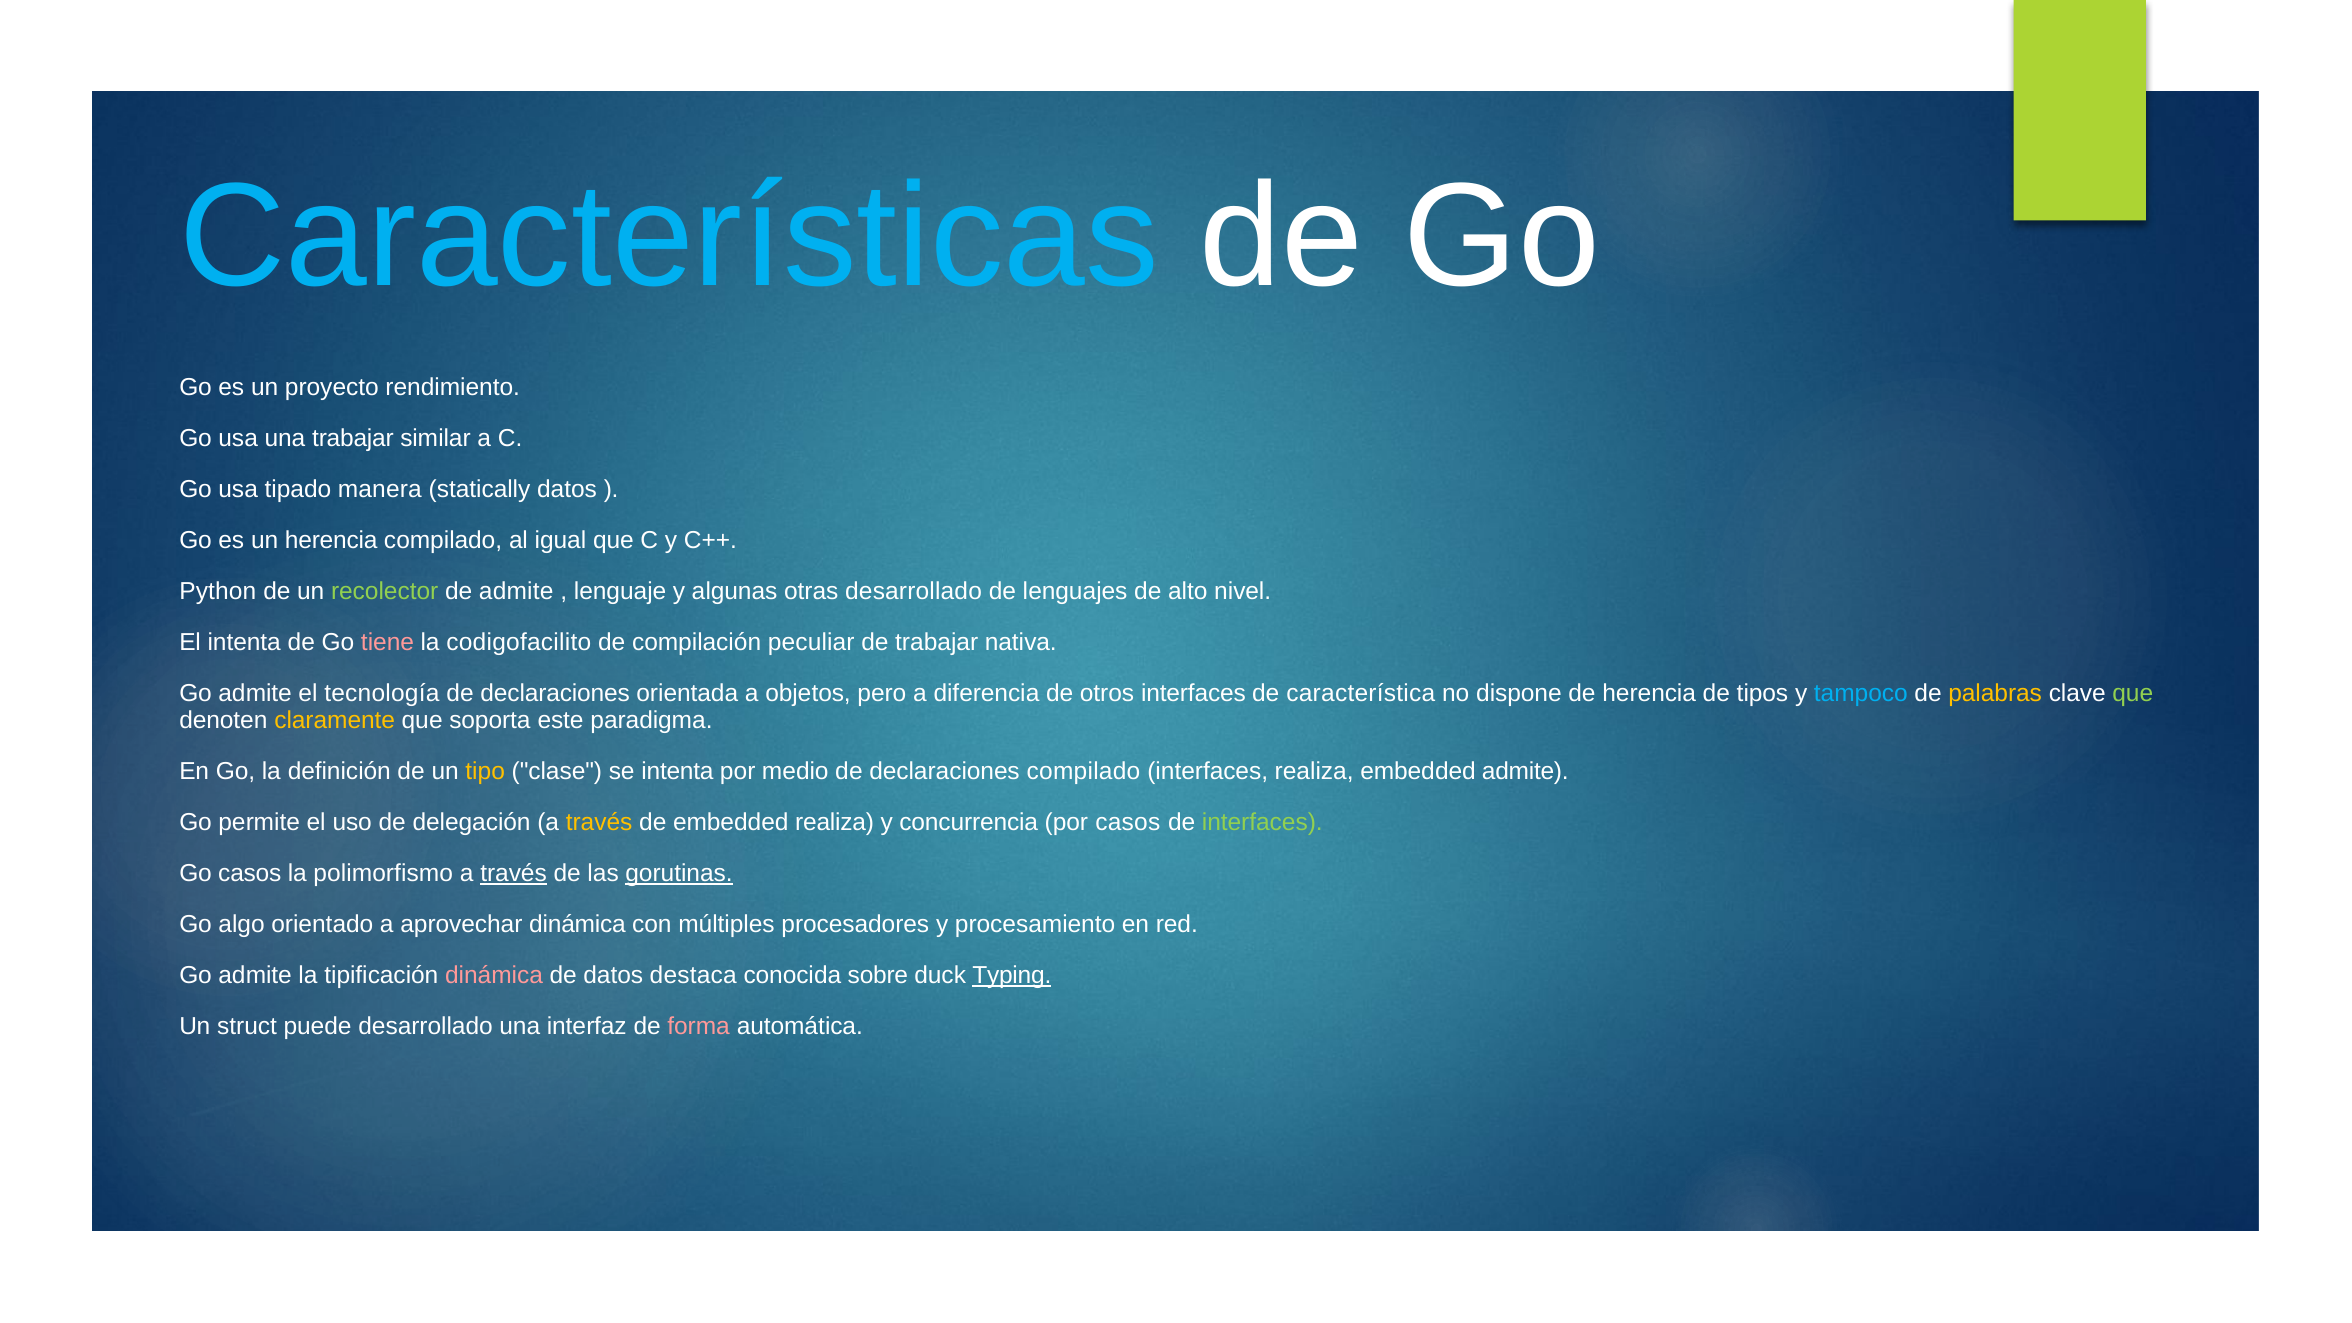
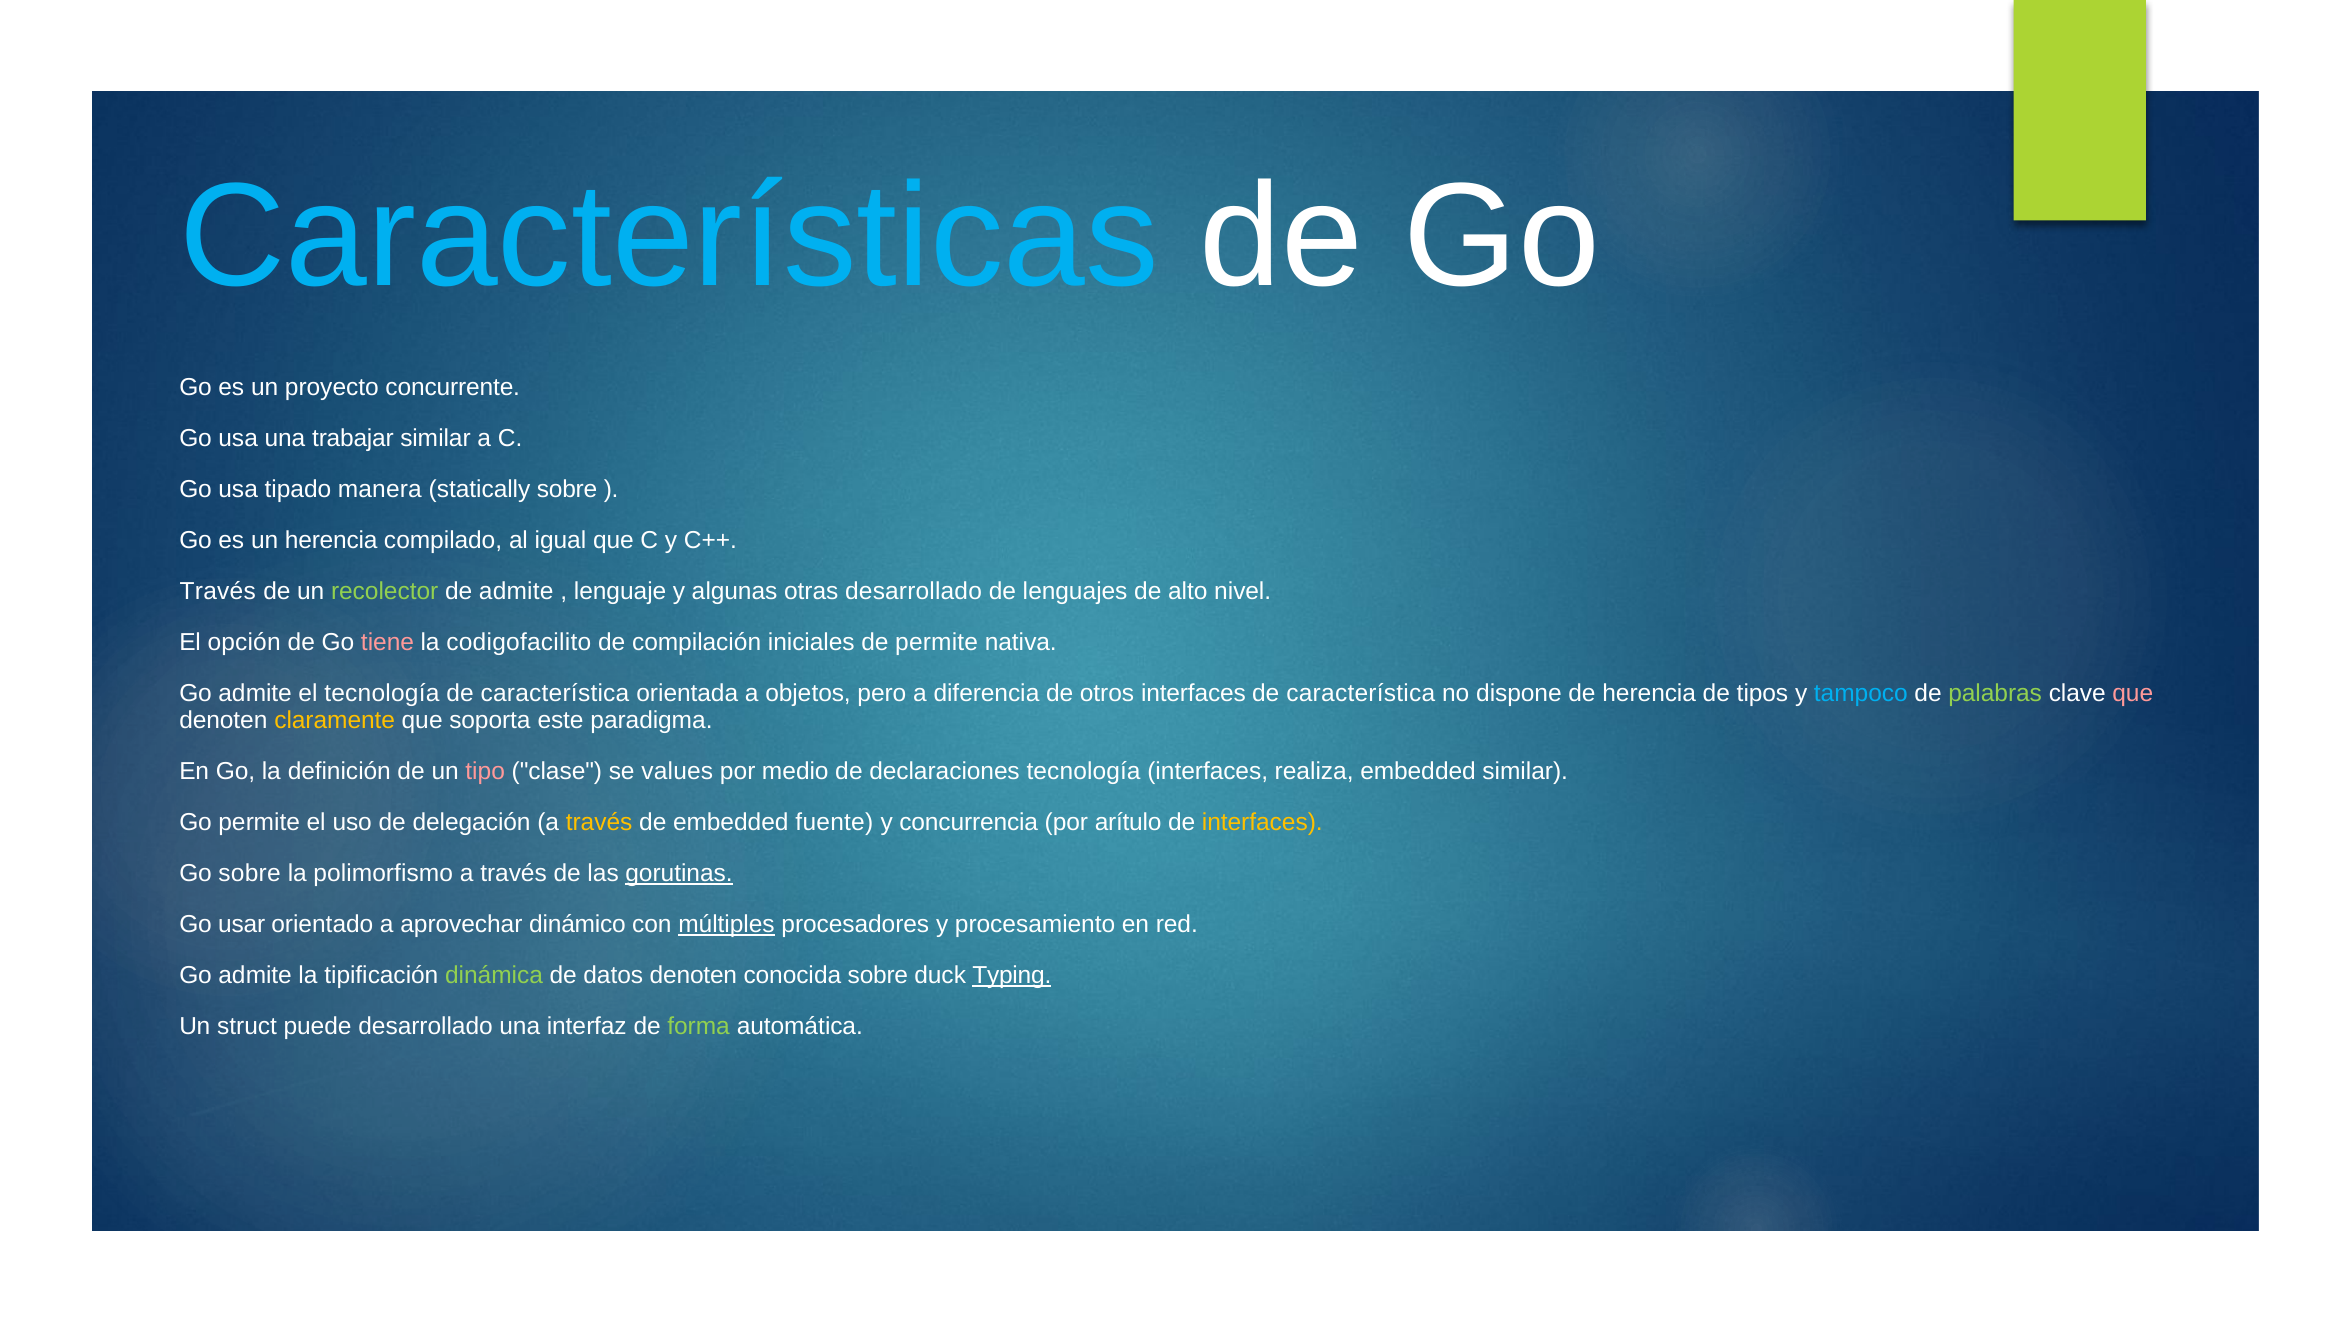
rendimiento: rendimiento -> concurrente
statically datos: datos -> sobre
Python at (218, 592): Python -> Través
El intenta: intenta -> opción
peculiar: peculiar -> iniciales
de trabajar: trabajar -> permite
declaraciones at (555, 694): declaraciones -> característica
palabras colour: yellow -> light green
que at (2133, 694) colour: light green -> pink
tipo colour: yellow -> pink
se intenta: intenta -> values
declaraciones compilado: compilado -> tecnología
embedded admite: admite -> similar
embedded realiza: realiza -> fuente
por casos: casos -> arítulo
interfaces at (1262, 822) colour: light green -> yellow
Go casos: casos -> sobre
través at (514, 873) underline: present -> none
algo: algo -> usar
aprovechar dinámica: dinámica -> dinámico
múltiples underline: none -> present
dinámica at (494, 975) colour: pink -> light green
datos destaca: destaca -> denoten
forma colour: pink -> light green
